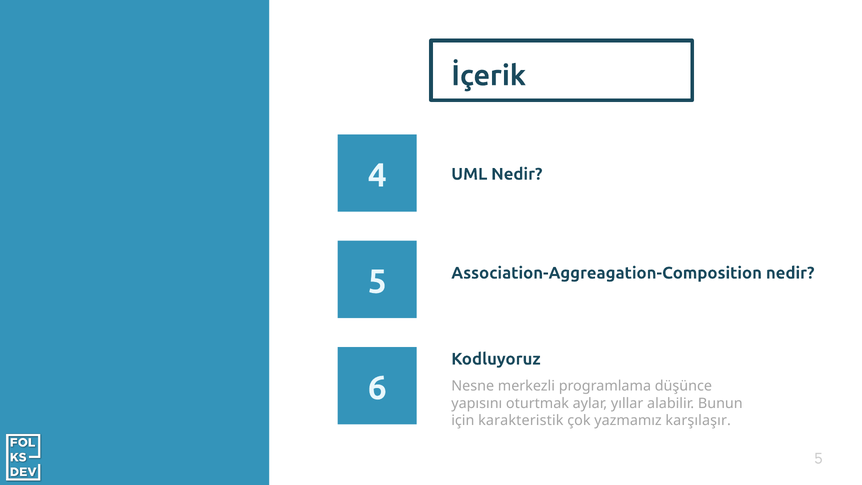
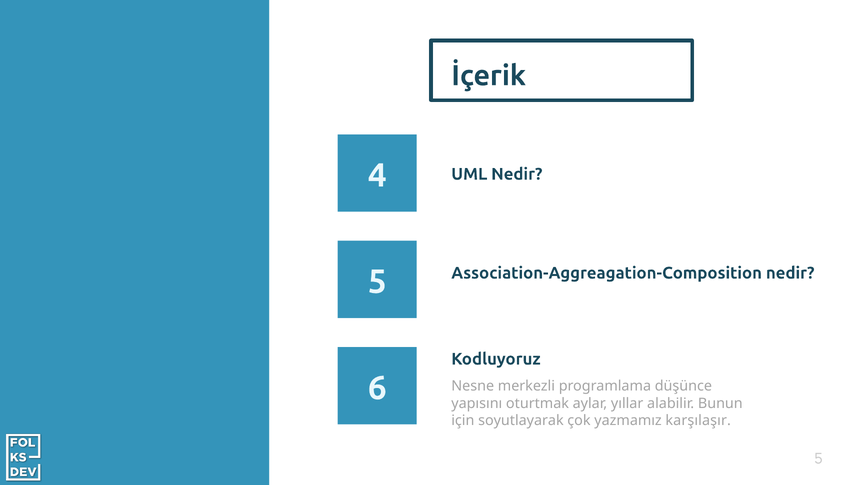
karakteristik: karakteristik -> soyutlayarak
